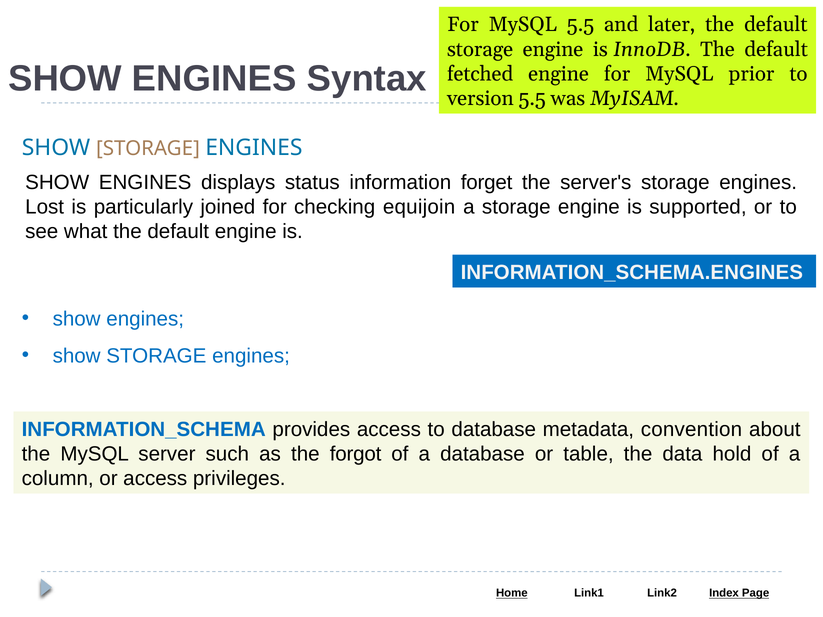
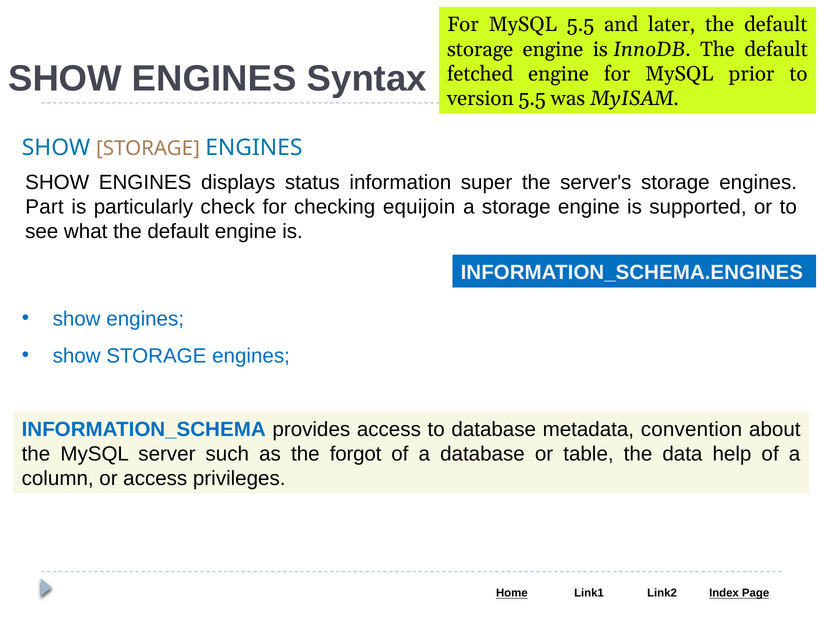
forget: forget -> super
Lost: Lost -> Part
joined: joined -> check
hold: hold -> help
